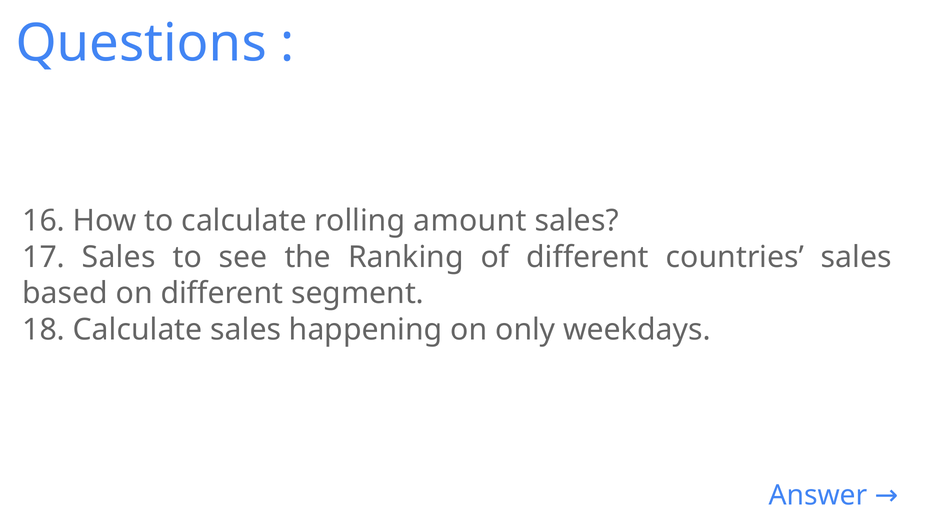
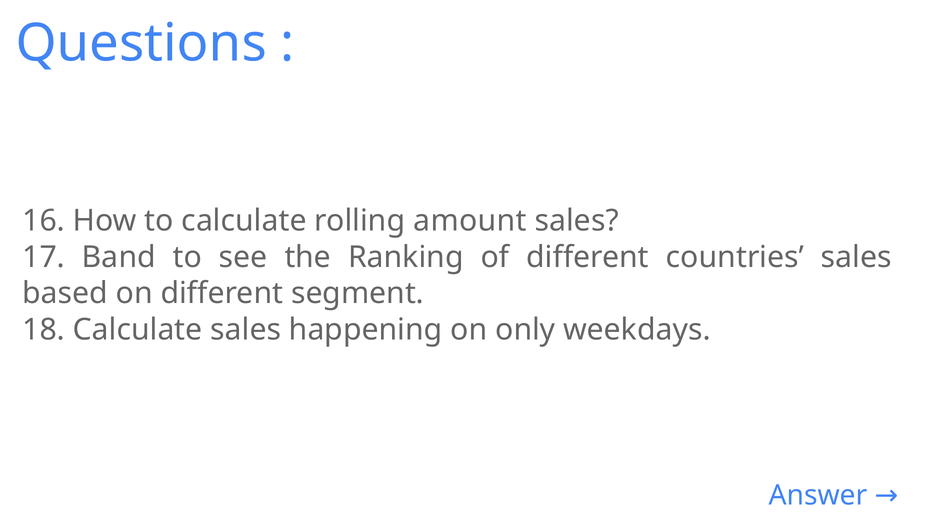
17 Sales: Sales -> Band
